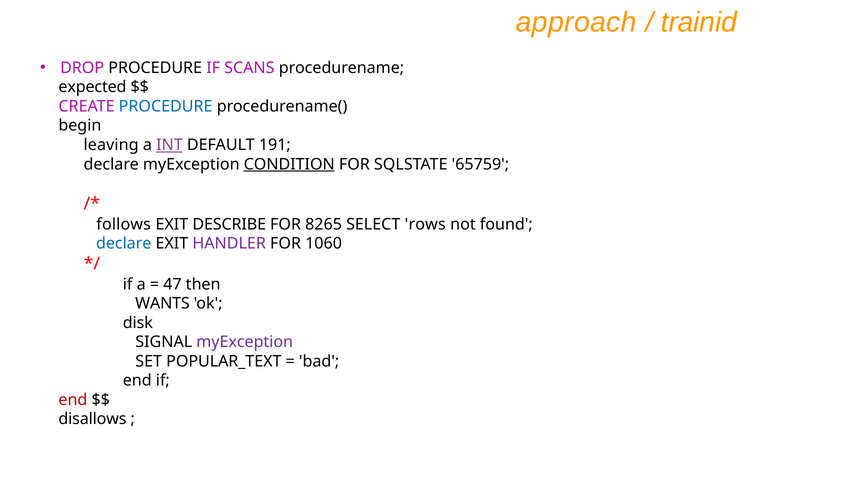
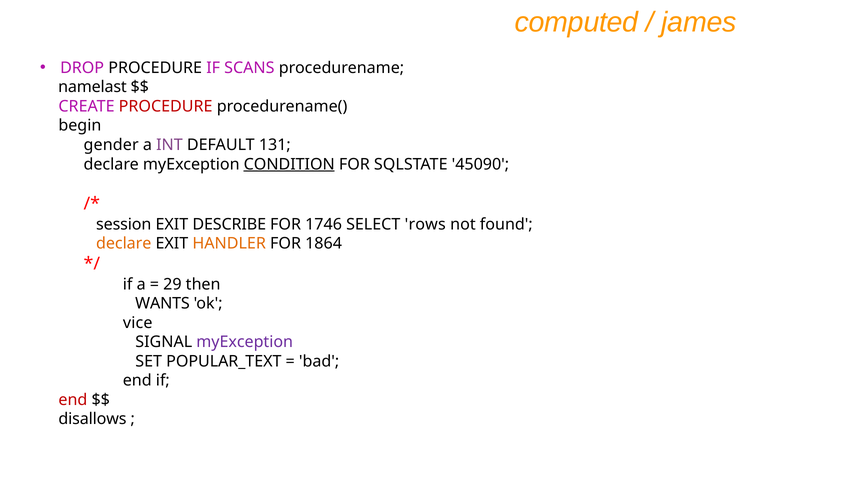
approach: approach -> computed
trainid: trainid -> james
expected: expected -> namelast
PROCEDURE at (166, 107) colour: blue -> red
leaving: leaving -> gender
INT underline: present -> none
191: 191 -> 131
65759: 65759 -> 45090
follows: follows -> session
8265: 8265 -> 1746
declare at (124, 244) colour: blue -> orange
HANDLER colour: purple -> orange
1060: 1060 -> 1864
47: 47 -> 29
disk: disk -> vice
